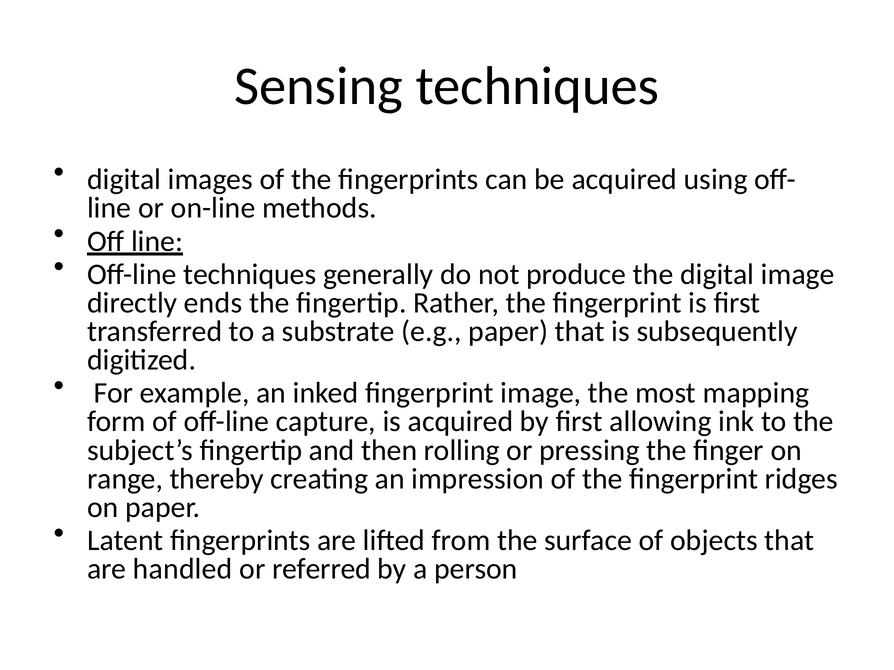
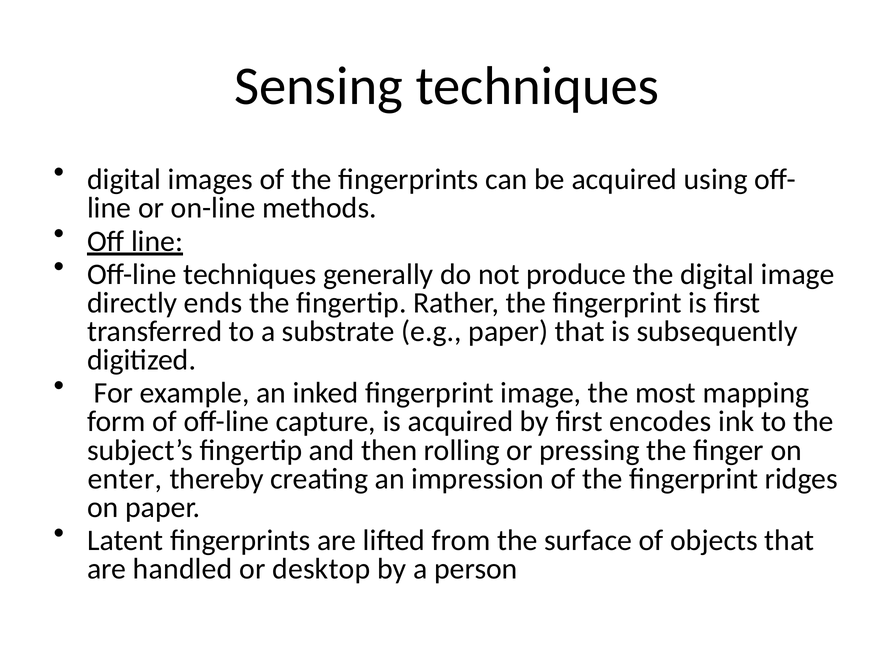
allowing: allowing -> encodes
range: range -> enter
referred: referred -> desktop
